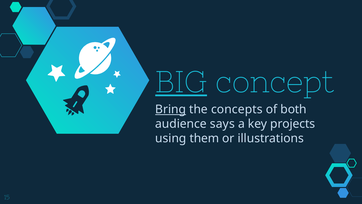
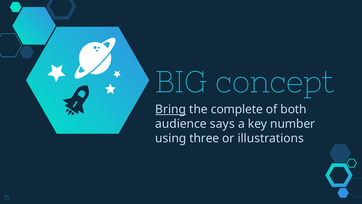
BIG underline: present -> none
concepts: concepts -> complete
projects: projects -> number
them: them -> three
